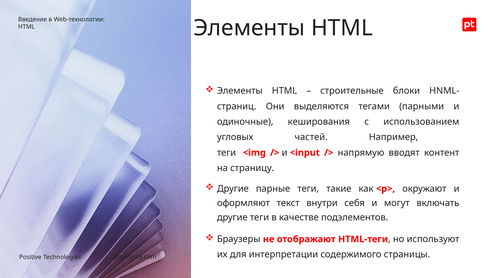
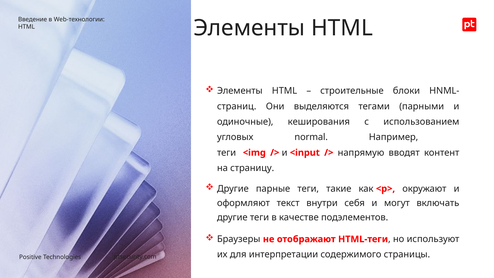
частей: частей -> normal
